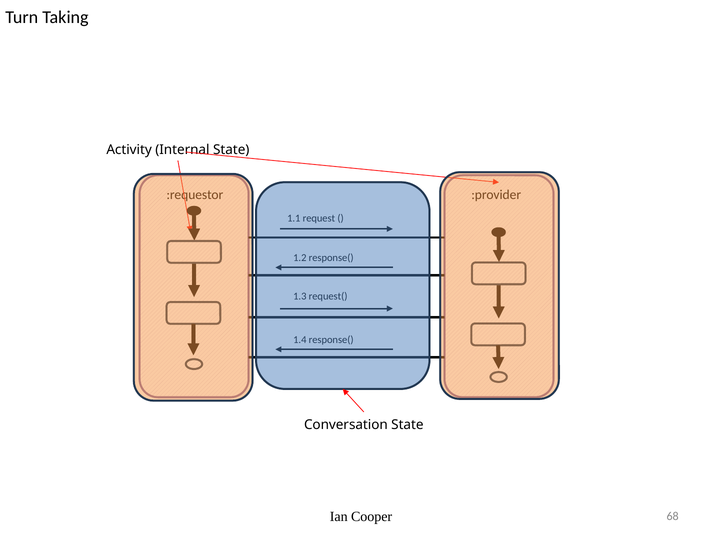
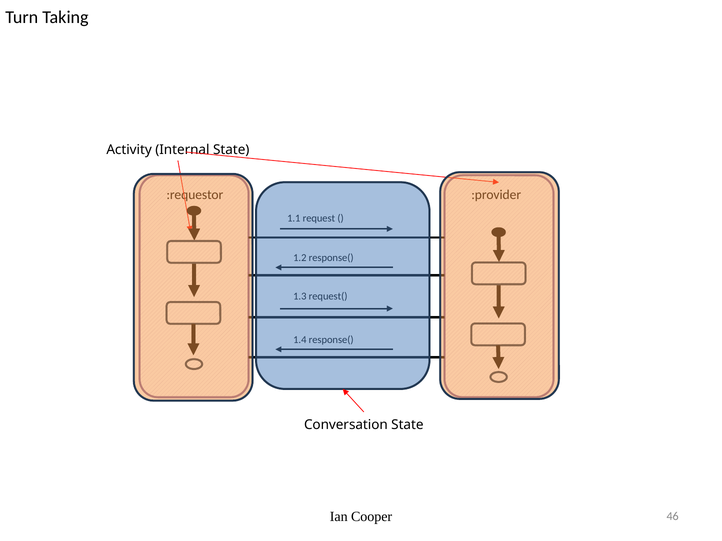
68: 68 -> 46
